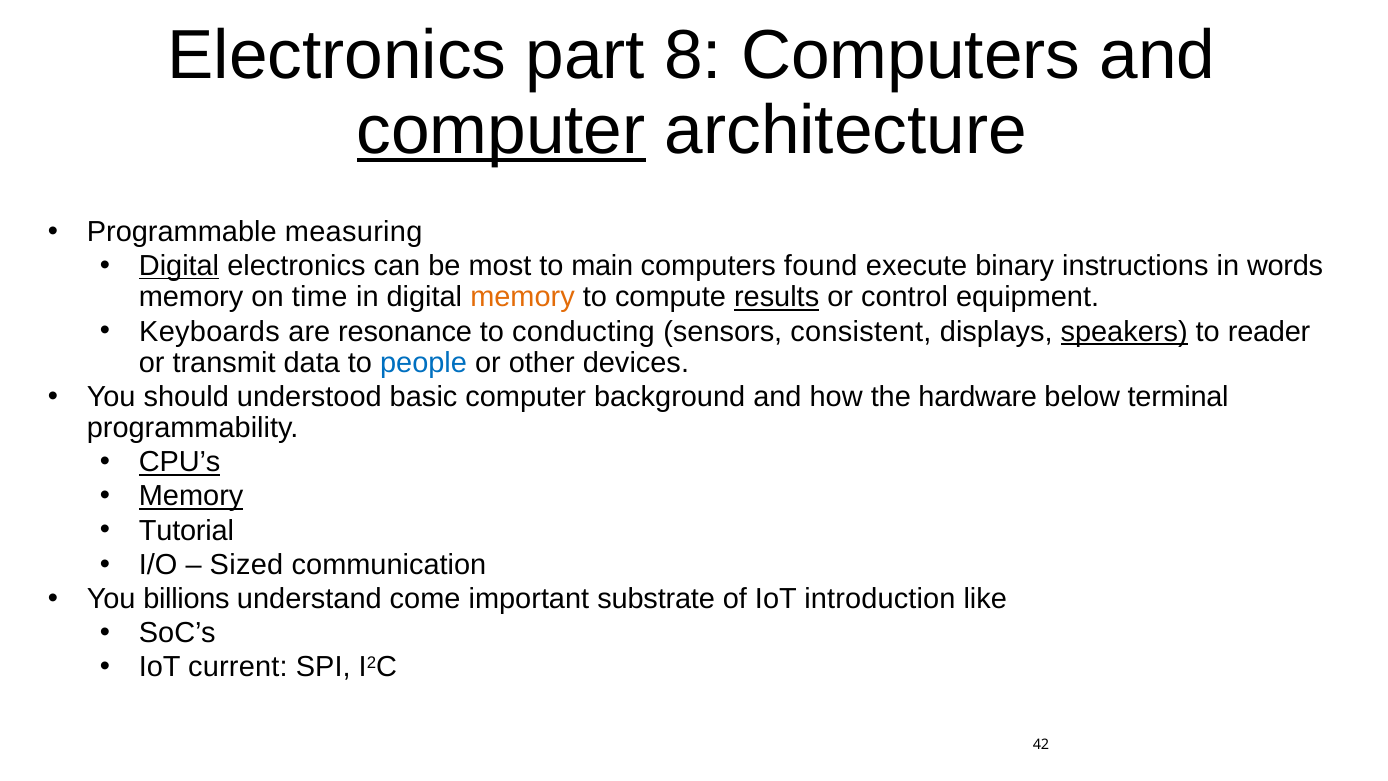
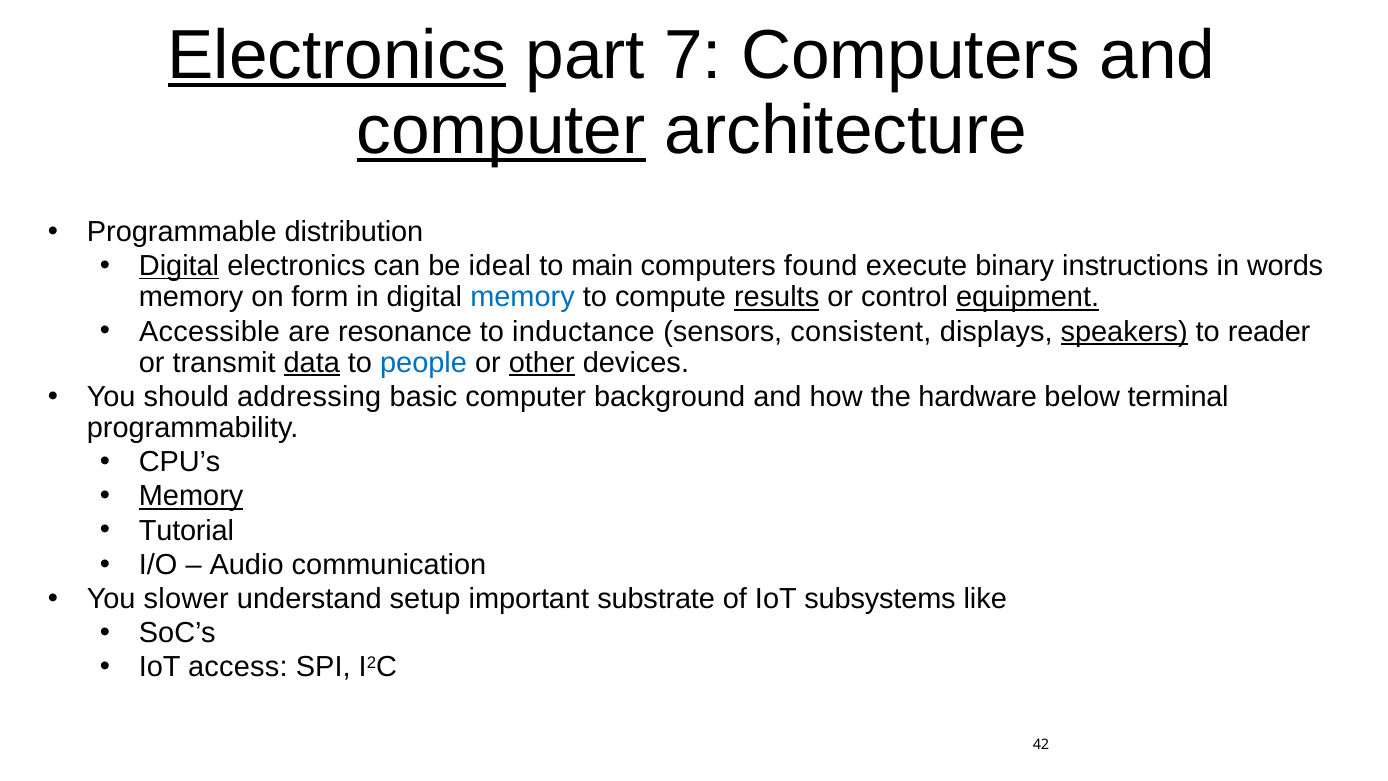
Electronics at (337, 55) underline: none -> present
8: 8 -> 7
measuring: measuring -> distribution
most: most -> ideal
time: time -> form
memory at (522, 297) colour: orange -> blue
equipment underline: none -> present
Keyboards: Keyboards -> Accessible
conducting: conducting -> inductance
data underline: none -> present
other underline: none -> present
understood: understood -> addressing
CPU’s underline: present -> none
Sized: Sized -> Audio
billions: billions -> slower
come: come -> setup
introduction: introduction -> subsystems
current: current -> access
